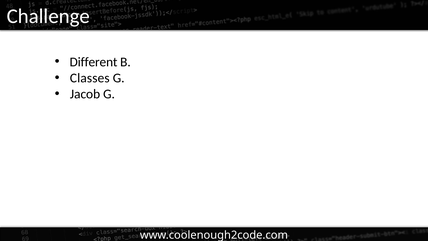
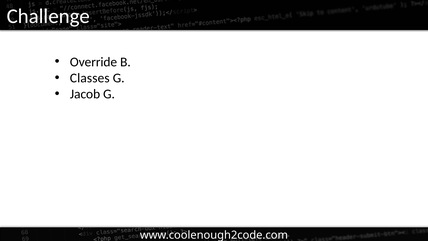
Different: Different -> Override
